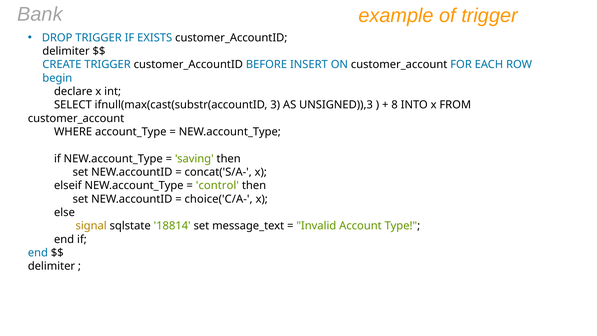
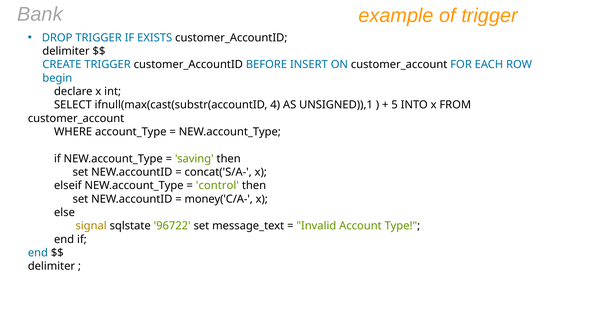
3: 3 -> 4
UNSIGNED)),3: UNSIGNED)),3 -> UNSIGNED)),1
8: 8 -> 5
choice('C/A-: choice('C/A- -> money('C/A-
18814: 18814 -> 96722
